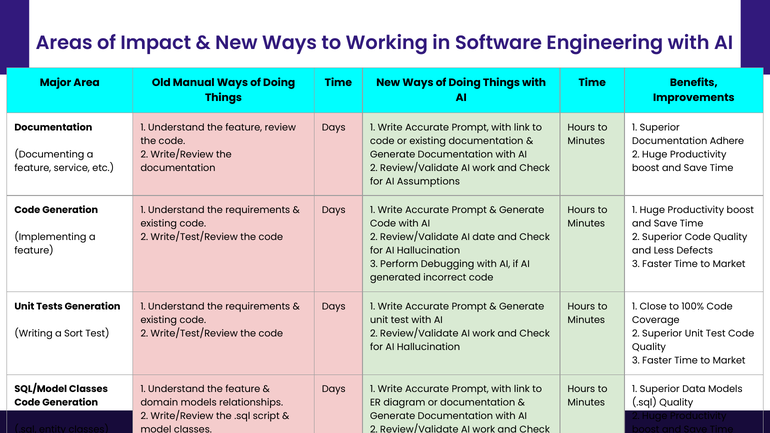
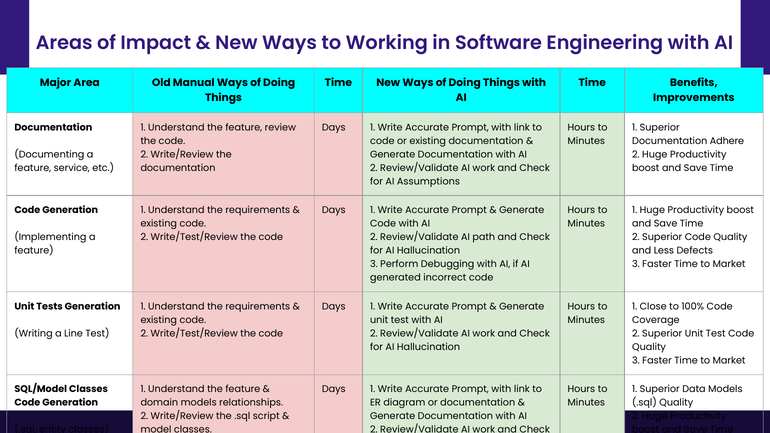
date: date -> path
Sort: Sort -> Line
